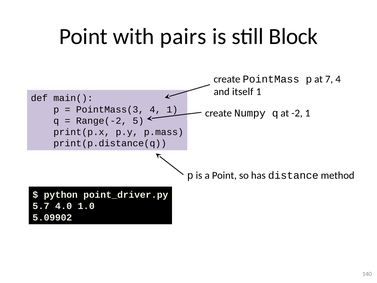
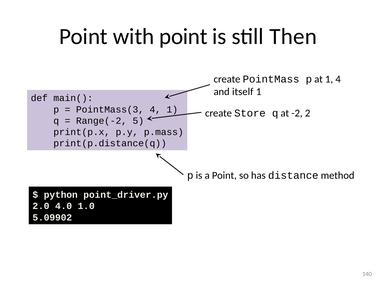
with pairs: pairs -> point
Block: Block -> Then
at 7: 7 -> 1
Numpy: Numpy -> Store
-2 1: 1 -> 2
5.7: 5.7 -> 2.0
